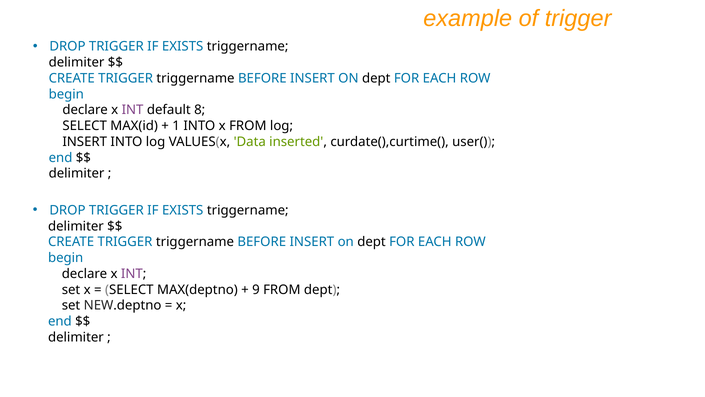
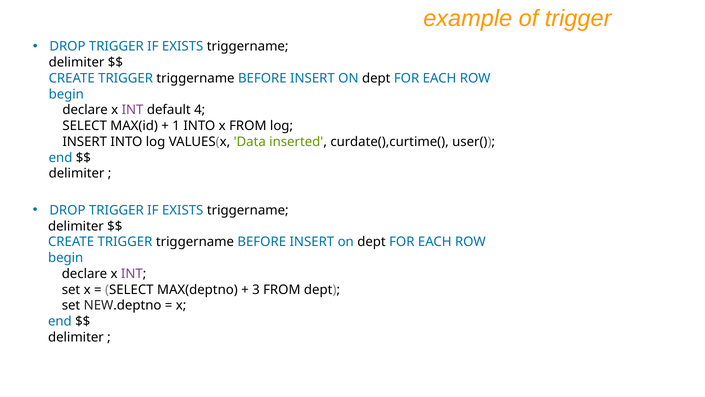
8: 8 -> 4
9: 9 -> 3
